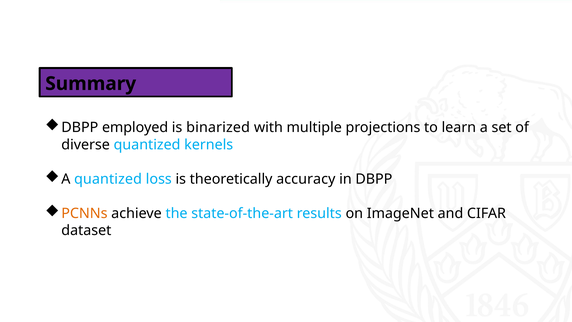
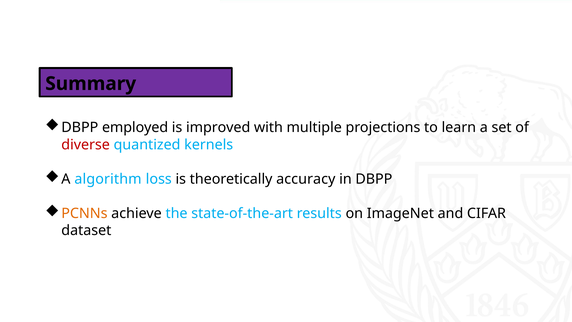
binarized: binarized -> improved
diverse colour: black -> red
A quantized: quantized -> algorithm
